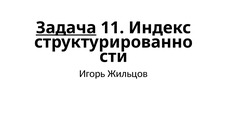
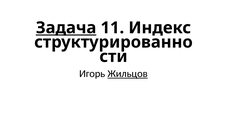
Жильцов underline: none -> present
